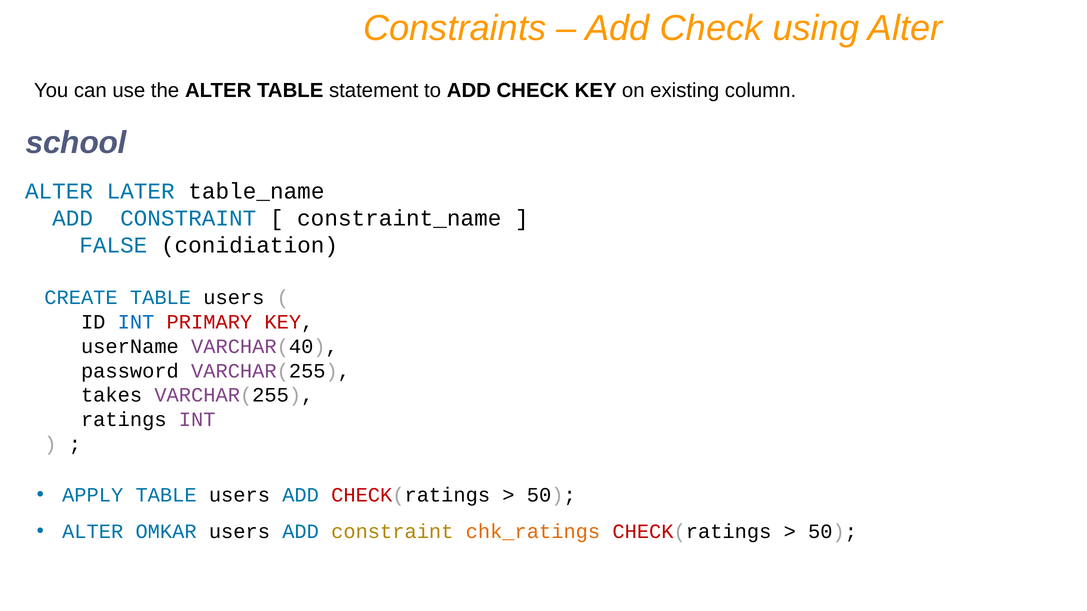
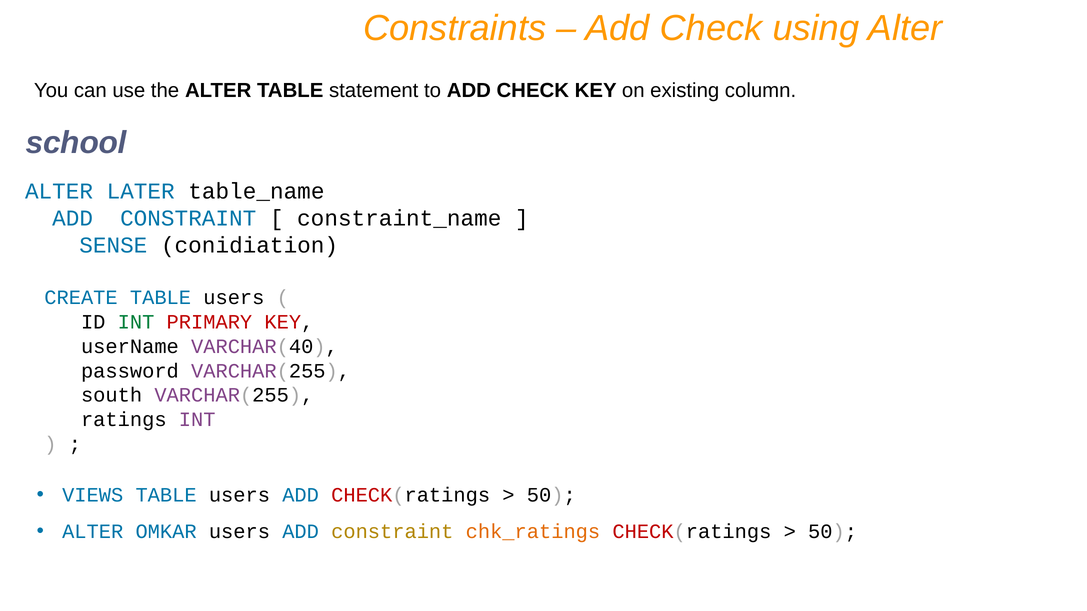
FALSE: FALSE -> SENSE
INT at (136, 322) colour: blue -> green
takes: takes -> south
APPLY: APPLY -> VIEWS
